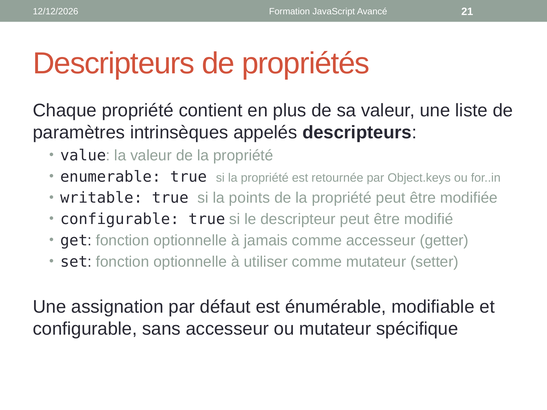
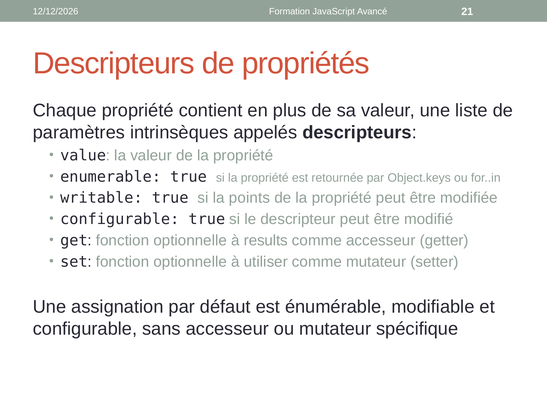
jamais: jamais -> results
